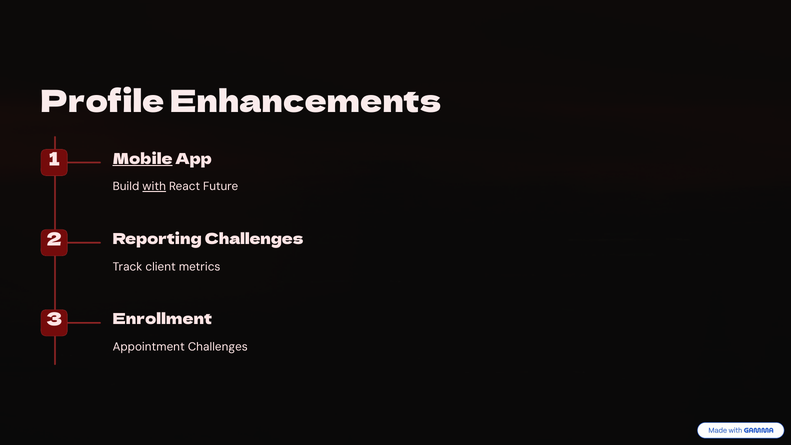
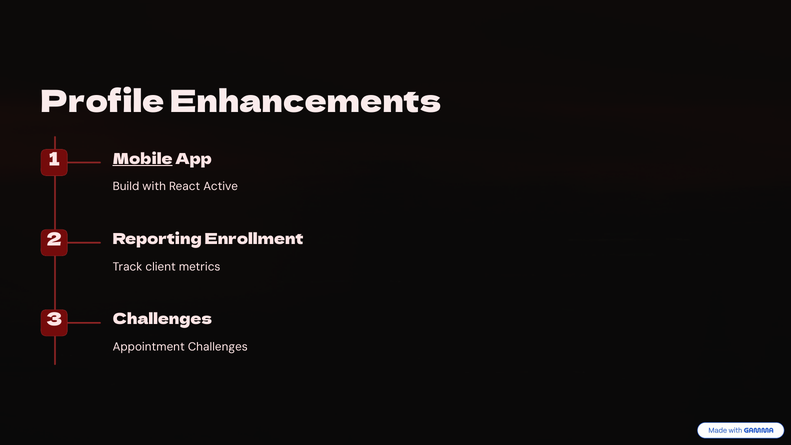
with underline: present -> none
Future: Future -> Active
Reporting Challenges: Challenges -> Enrollment
3 Enrollment: Enrollment -> Challenges
